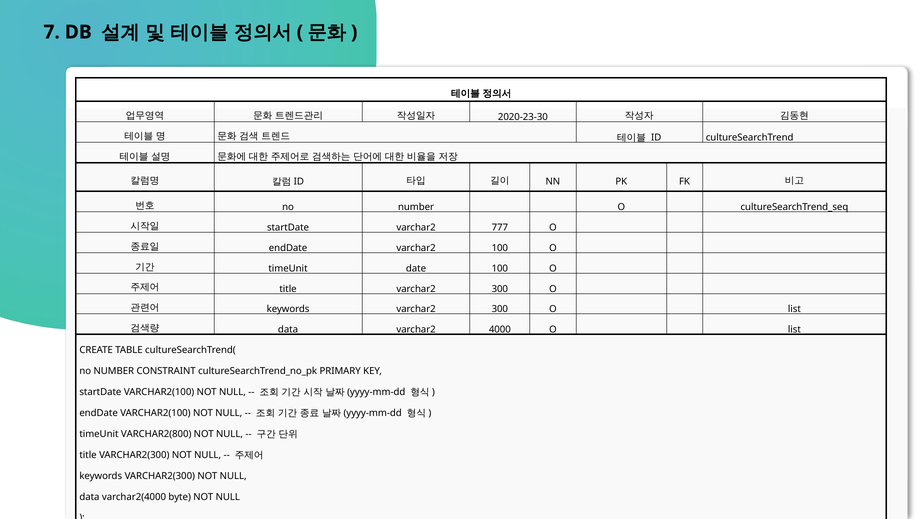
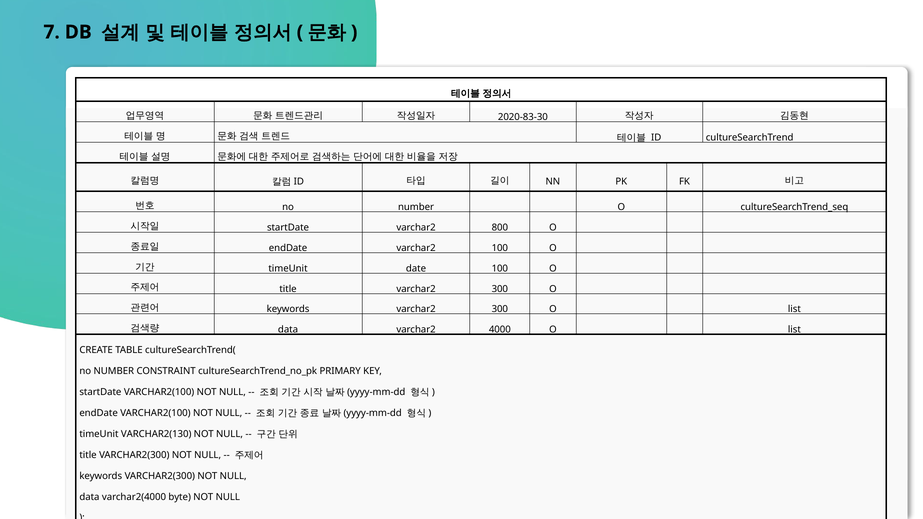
2020-23-30: 2020-23-30 -> 2020-83-30
777: 777 -> 800
VARCHAR2(800: VARCHAR2(800 -> VARCHAR2(130
